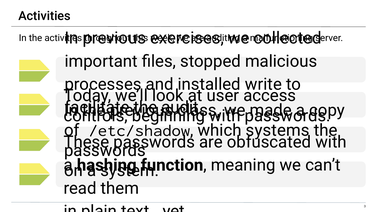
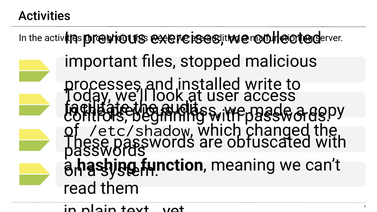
systems: systems -> changed
